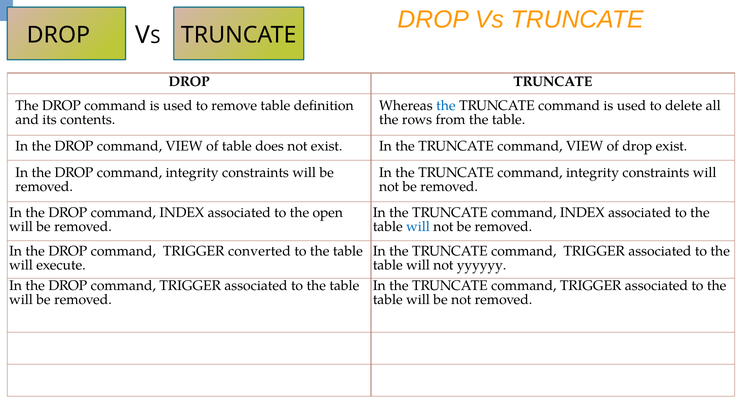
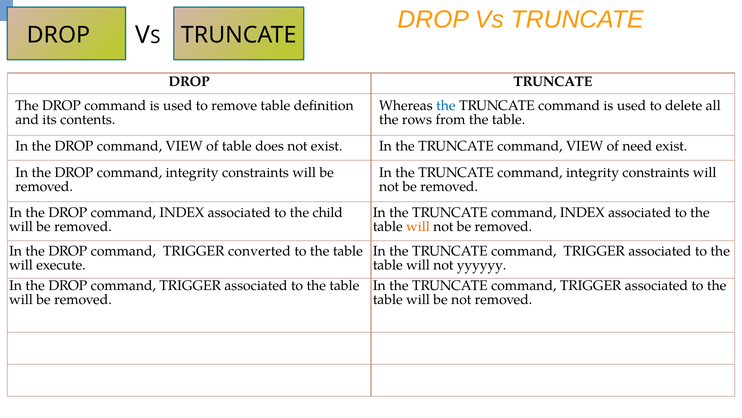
of drop: drop -> need
open: open -> child
will at (418, 226) colour: blue -> orange
